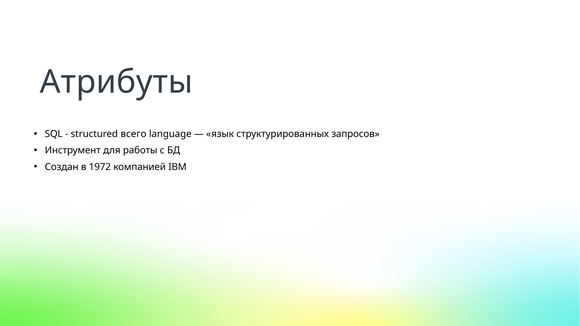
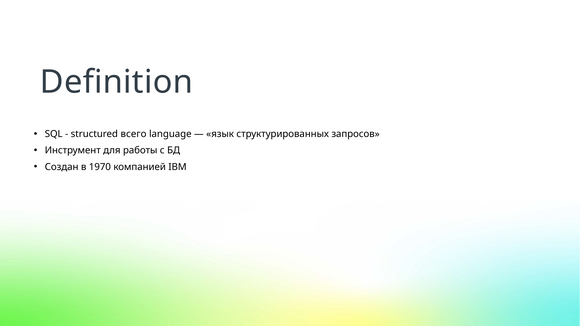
Атрибуты: Атрибуты -> Definition
1972: 1972 -> 1970
